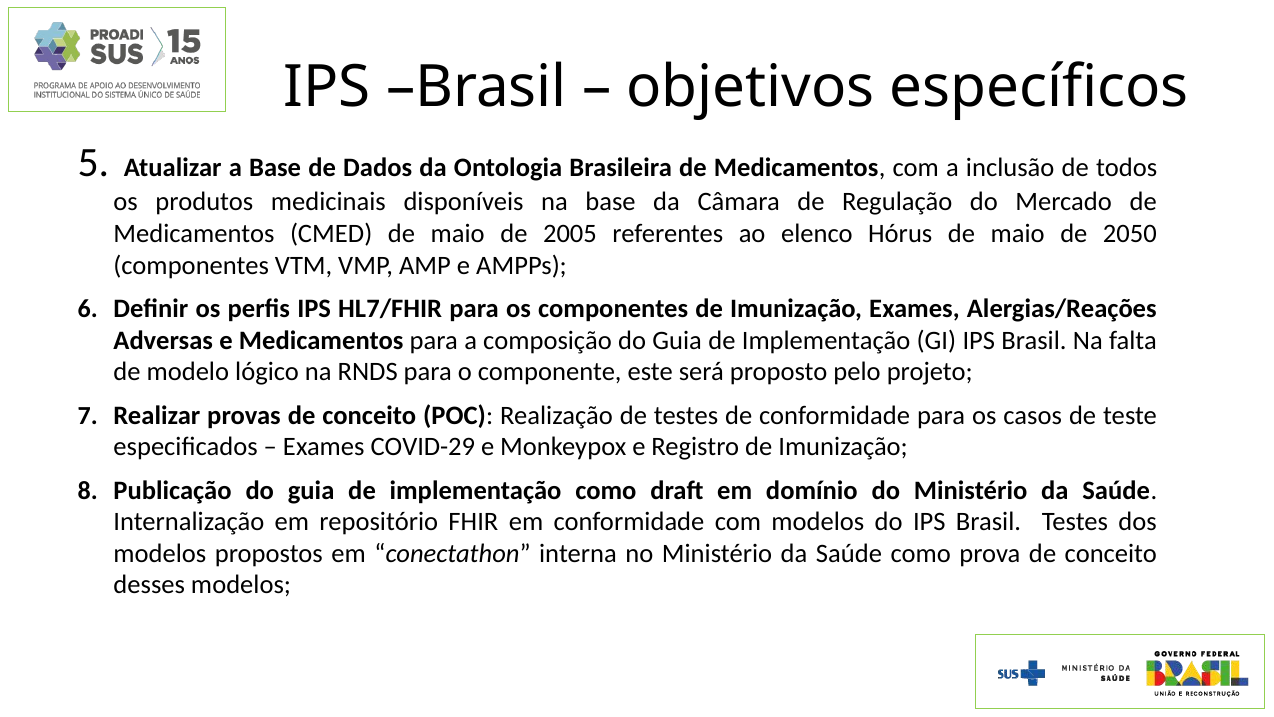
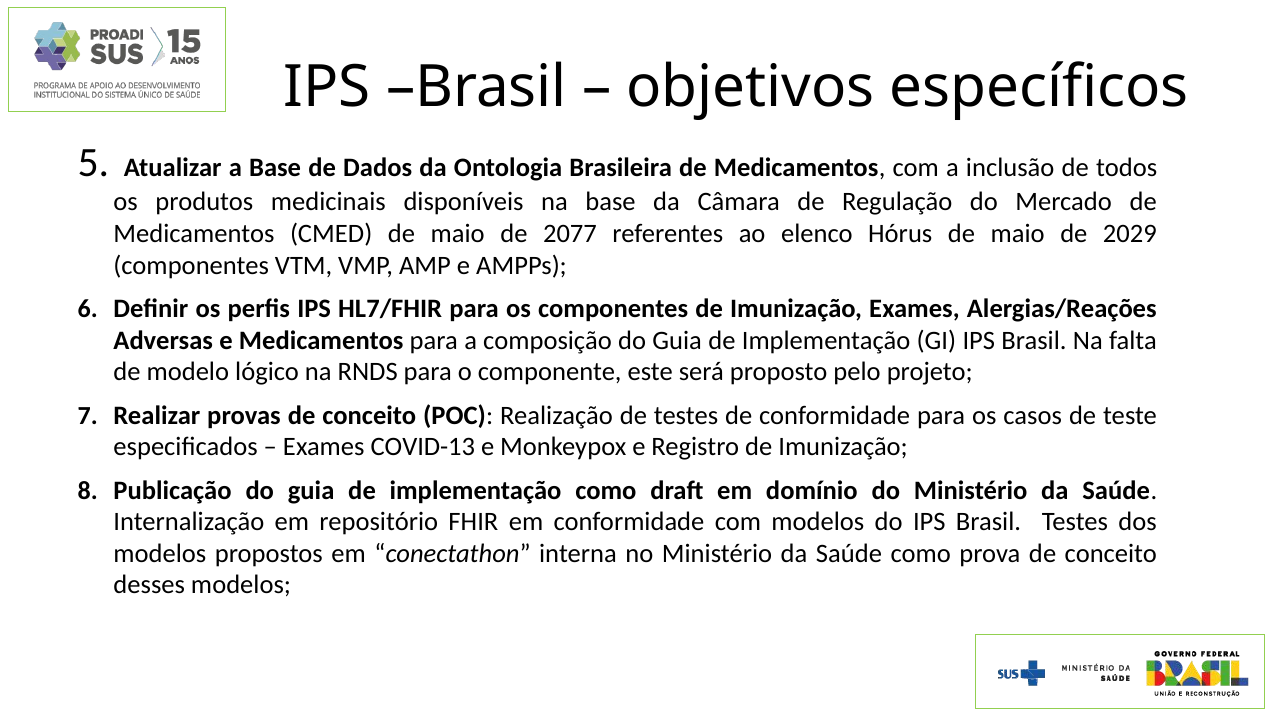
2005: 2005 -> 2077
2050: 2050 -> 2029
COVID-29: COVID-29 -> COVID-13
